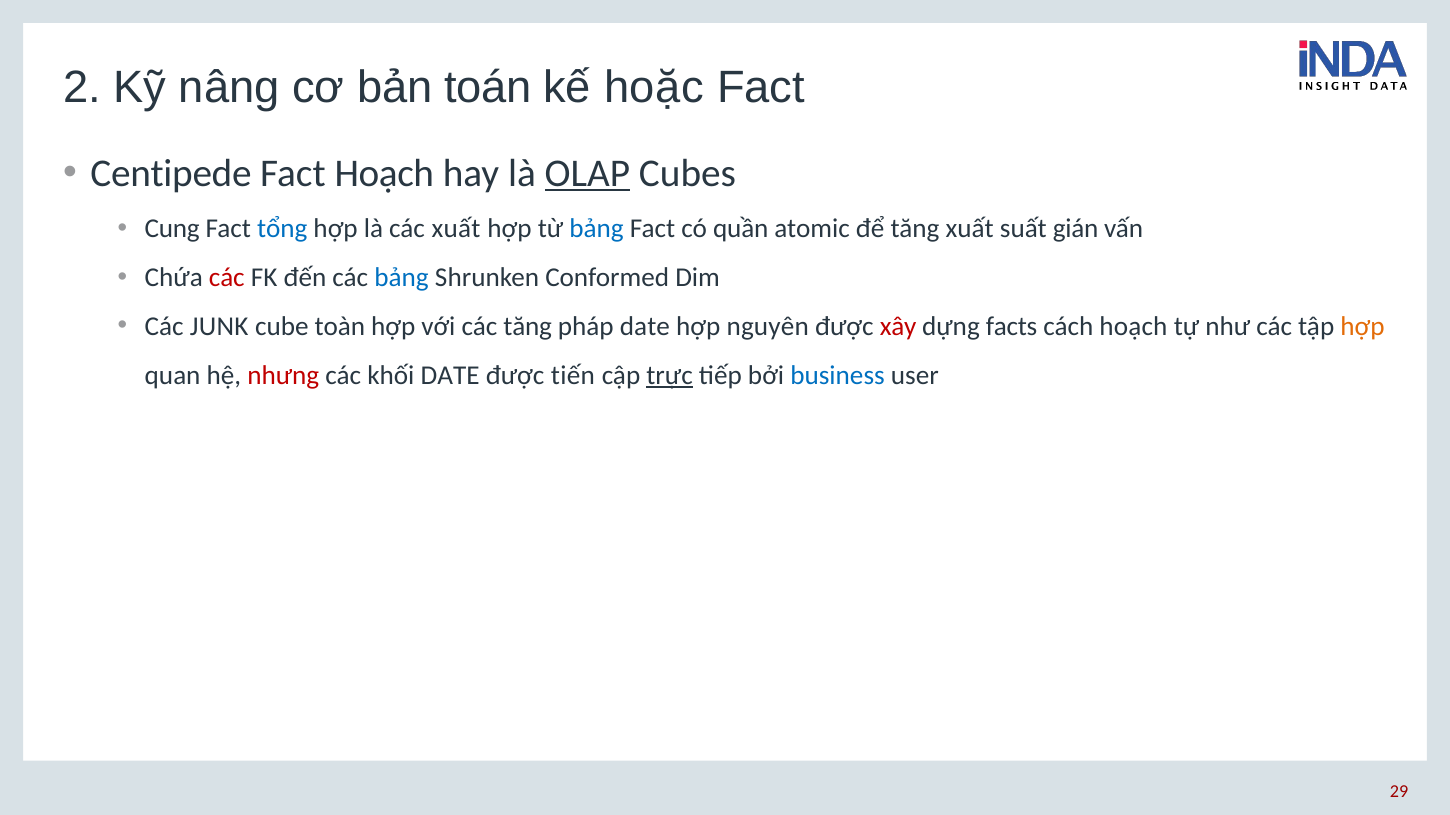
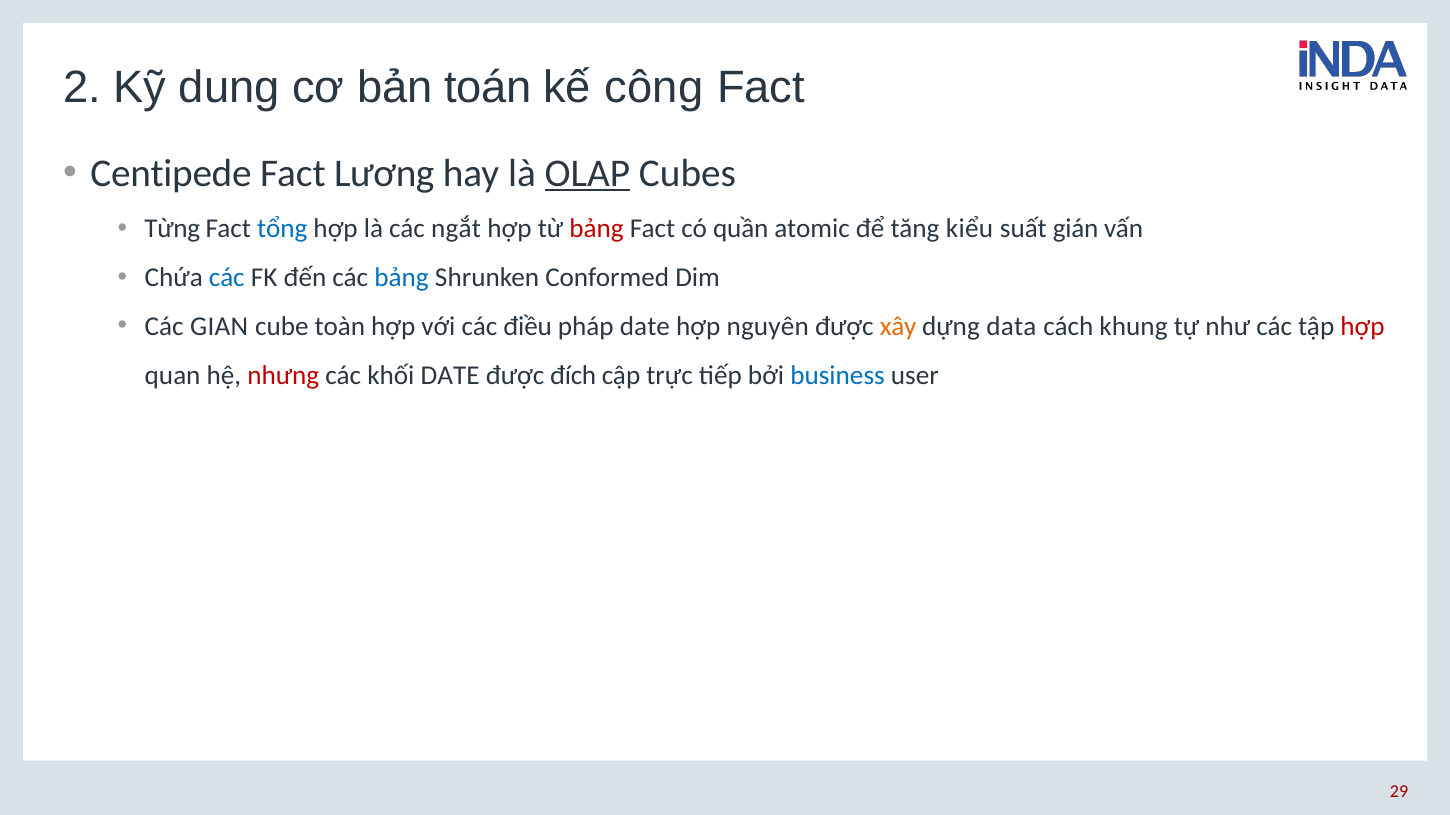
nâng: nâng -> dung
hoặc: hoặc -> công
Fact Hoạch: Hoạch -> Lương
Cung: Cung -> Từng
các xuất: xuất -> ngắt
bảng at (597, 229) colour: blue -> red
tăng xuất: xuất -> kiểu
các at (227, 278) colour: red -> blue
JUNK: JUNK -> GIAN
các tăng: tăng -> điều
xây colour: red -> orange
facts: facts -> data
cách hoạch: hoạch -> khung
hợp at (1363, 327) colour: orange -> red
tiến: tiến -> đích
trực underline: present -> none
